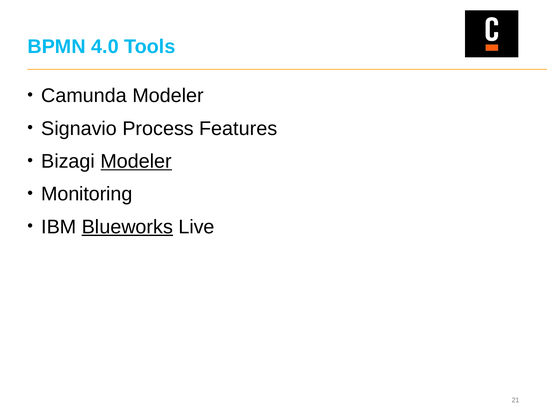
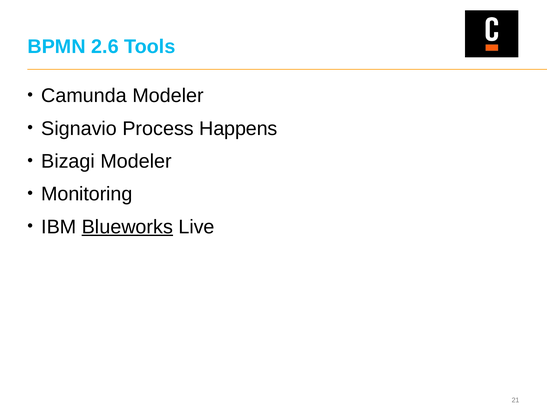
4.0: 4.0 -> 2.6
Features: Features -> Happens
Modeler at (136, 161) underline: present -> none
